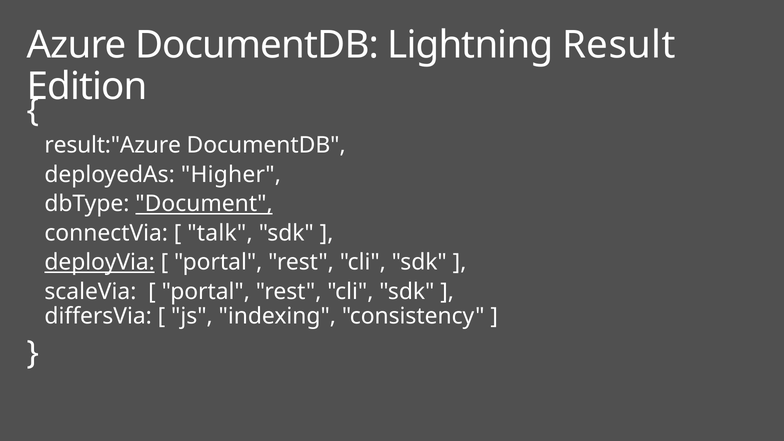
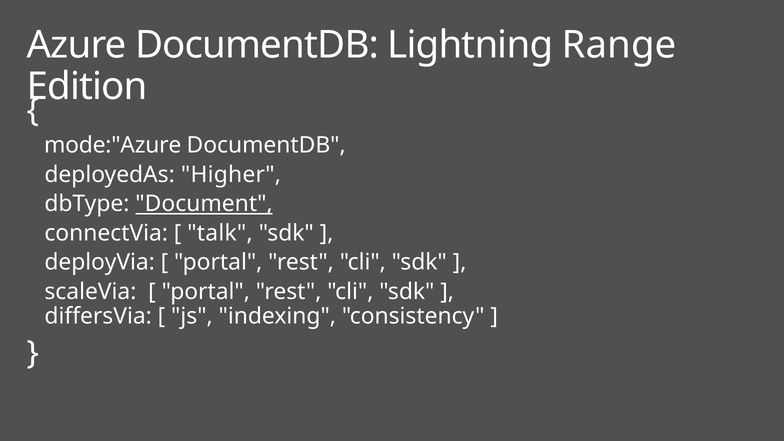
Result: Result -> Range
result:"Azure: result:"Azure -> mode:"Azure
deployVia underline: present -> none
